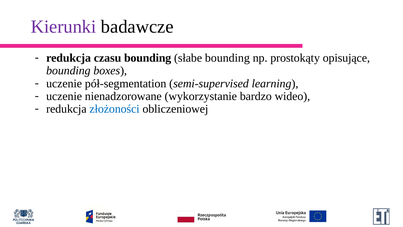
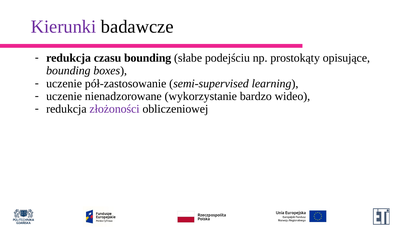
słabe bounding: bounding -> podejściu
pół-segmentation: pół-segmentation -> pół-zastosowanie
złożoności colour: blue -> purple
